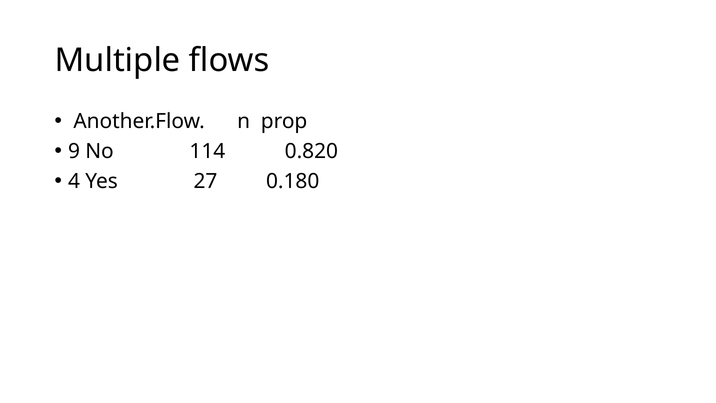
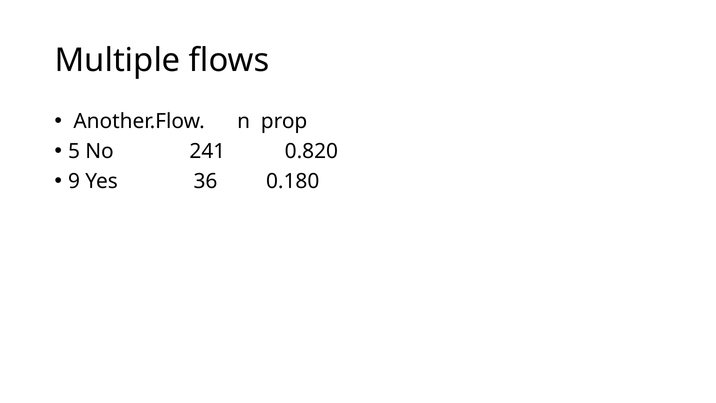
9: 9 -> 5
114: 114 -> 241
4: 4 -> 9
27: 27 -> 36
